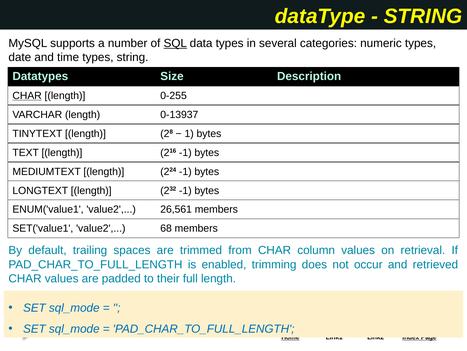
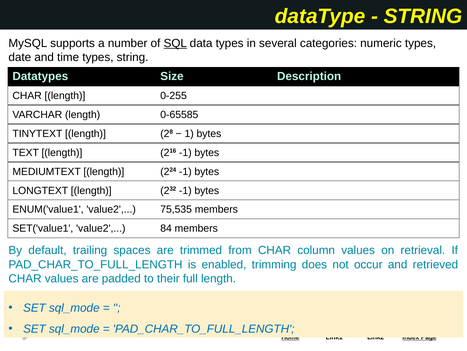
CHAR at (27, 95) underline: present -> none
0-13937: 0-13937 -> 0-65585
26,561: 26,561 -> 75,535
68: 68 -> 84
